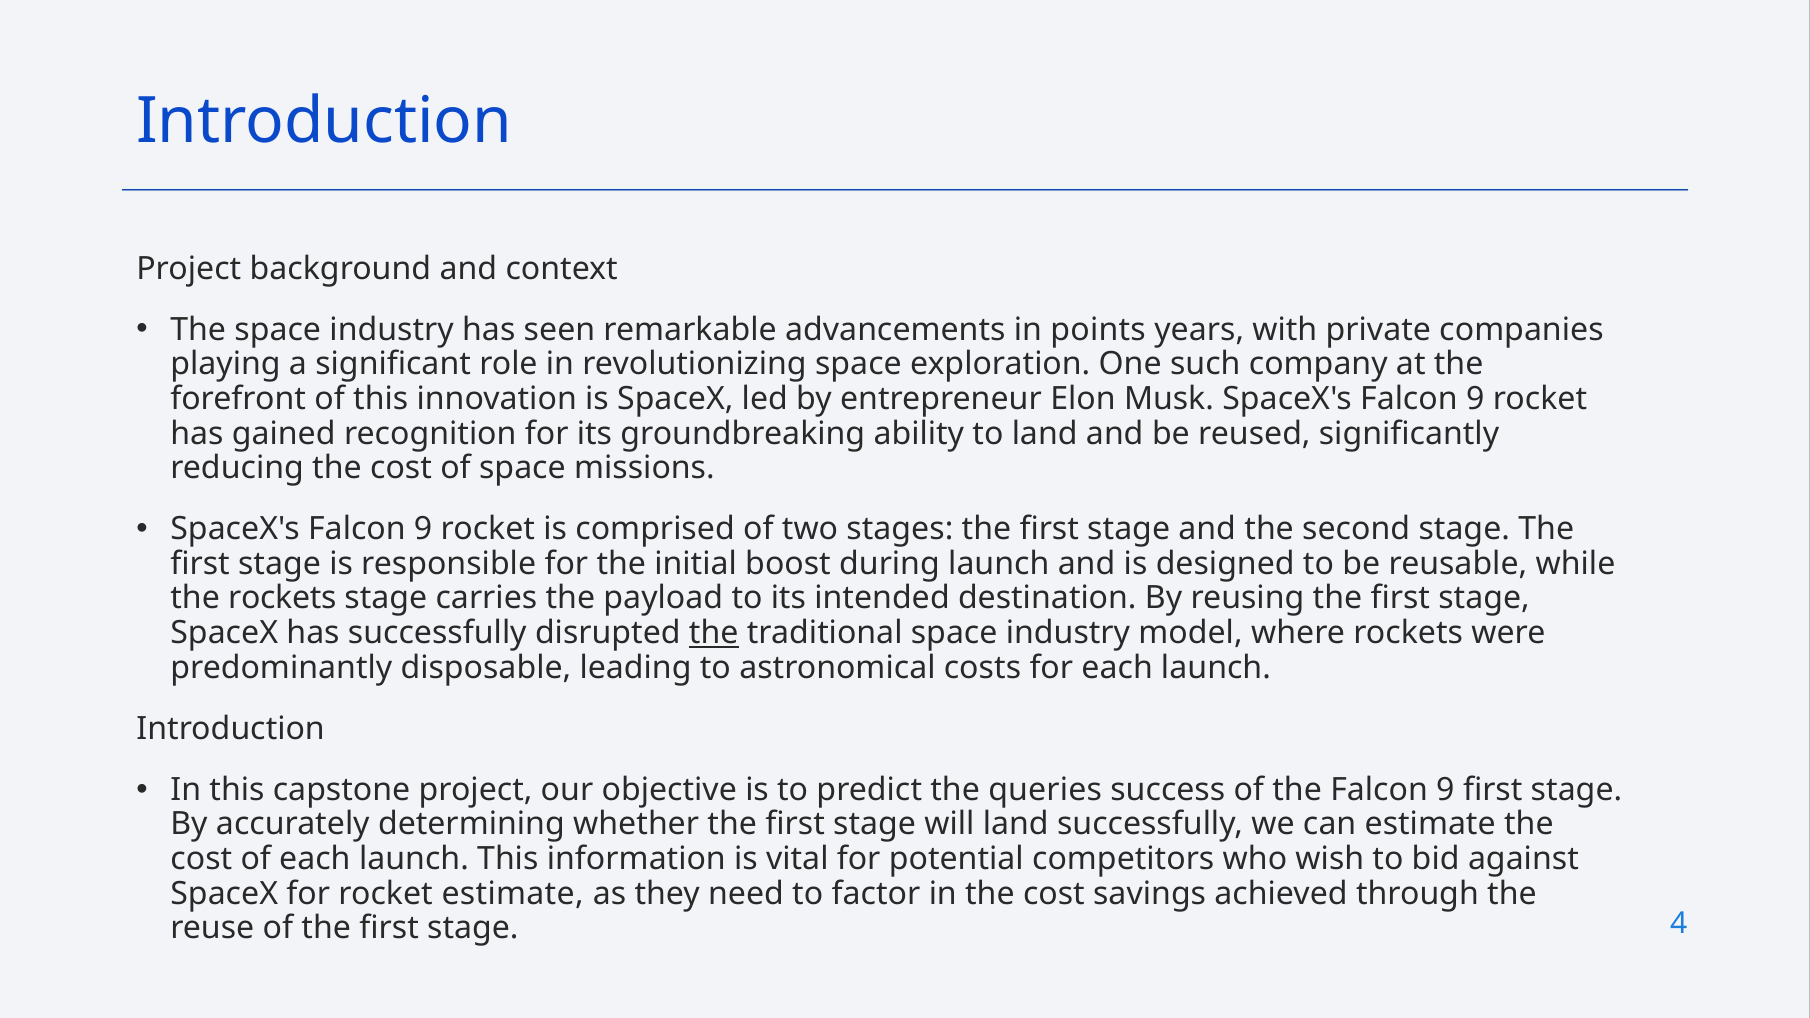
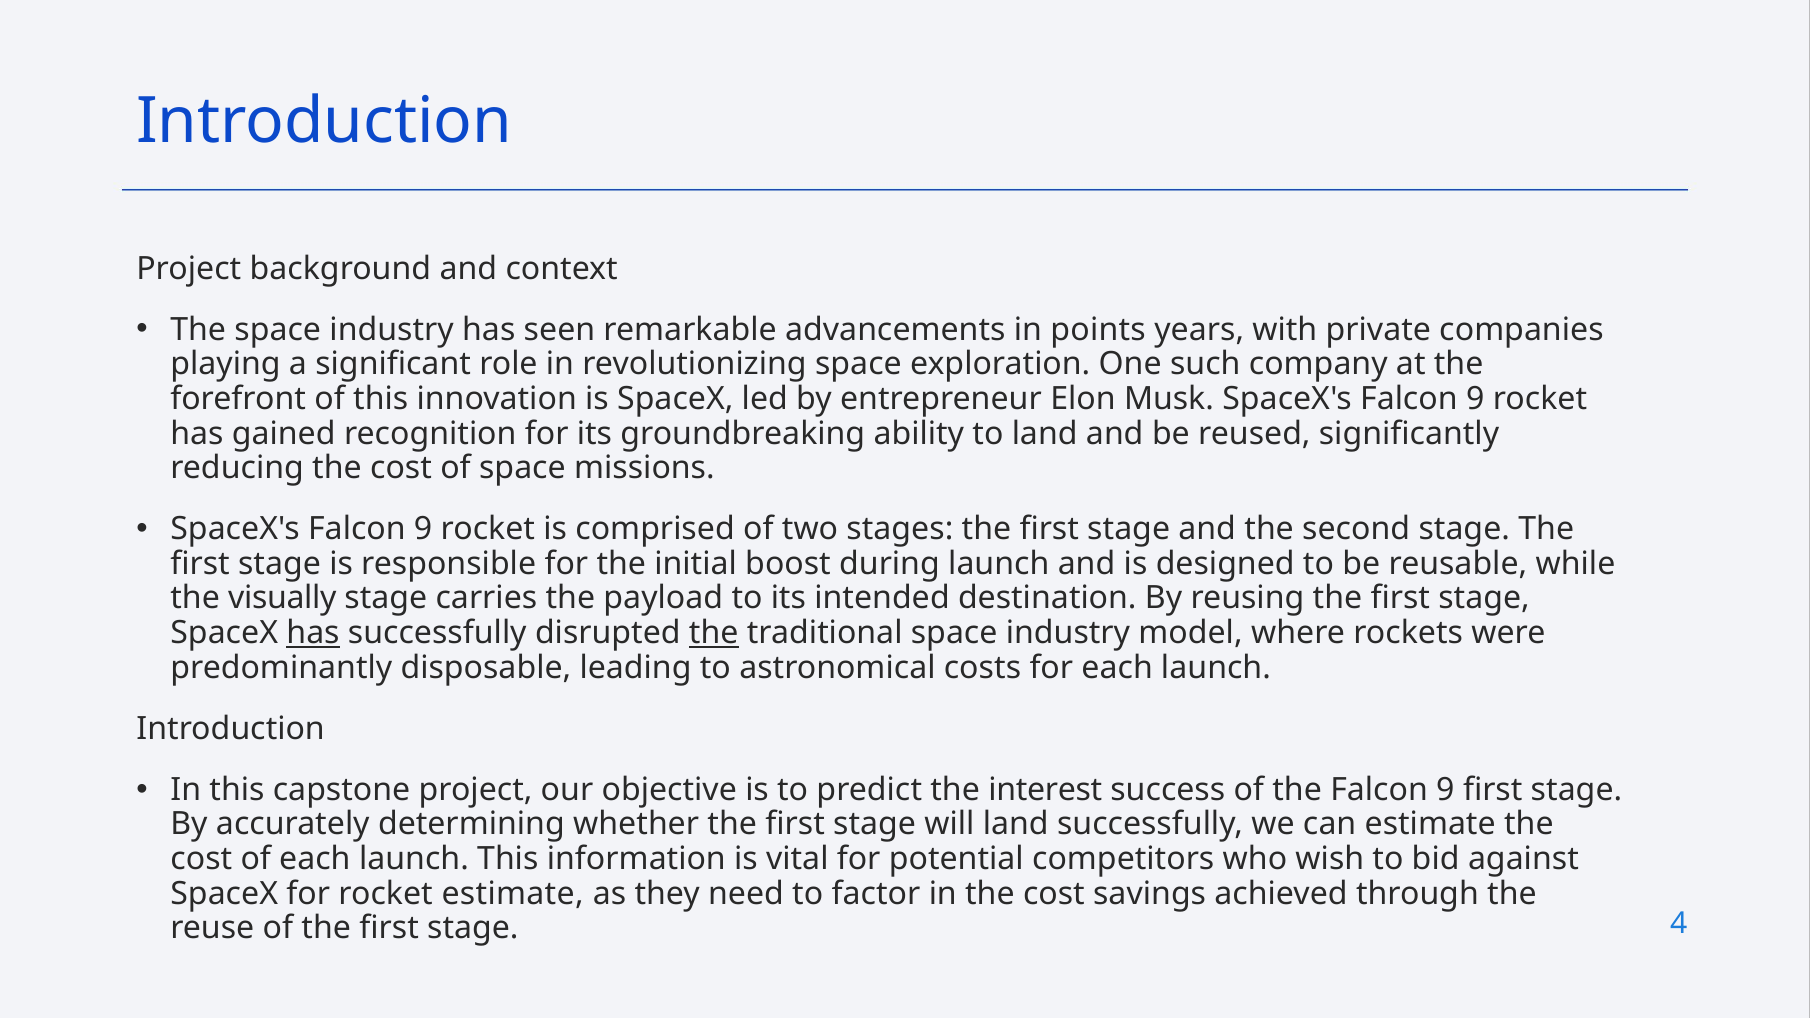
the rockets: rockets -> visually
has at (313, 633) underline: none -> present
queries: queries -> interest
